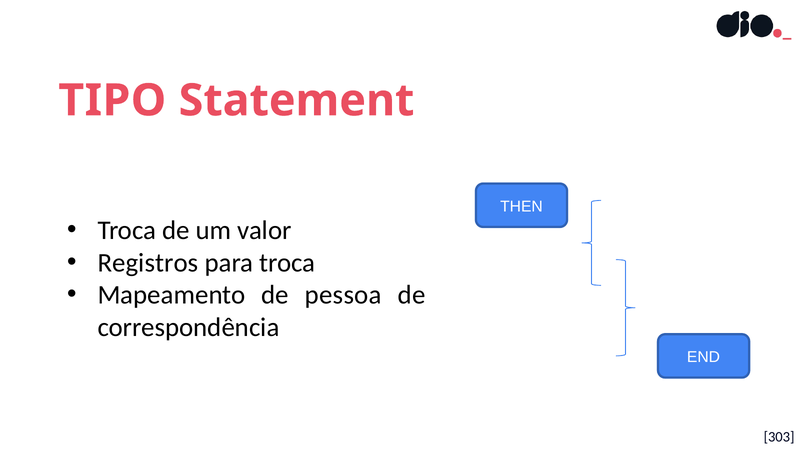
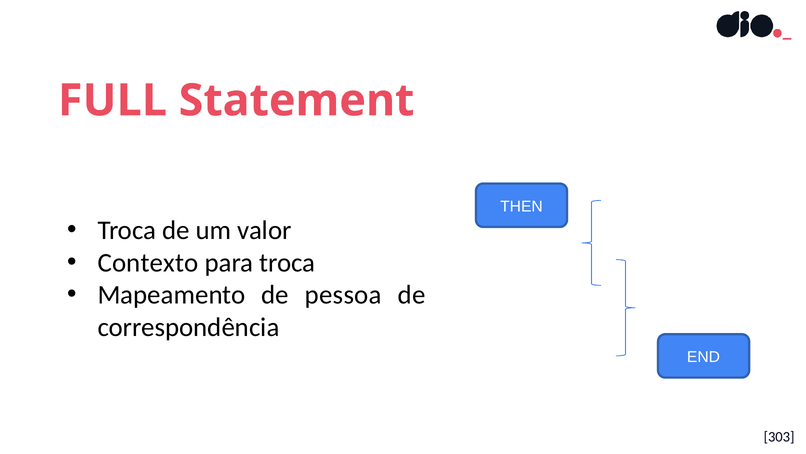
TIPO: TIPO -> FULL
Registros: Registros -> Contexto
